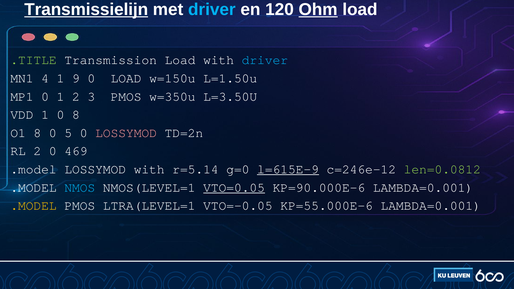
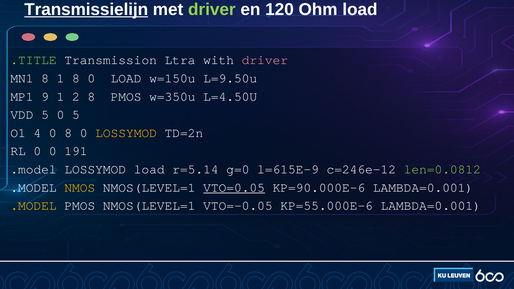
driver at (212, 9) colour: light blue -> light green
Ohm underline: present -> none
Transmission Load: Load -> Ltra
driver at (265, 60) colour: light blue -> pink
MN1 4: 4 -> 8
1 9: 9 -> 8
L=1.50u: L=1.50u -> L=9.50u
MP1 0: 0 -> 9
2 3: 3 -> 8
L=3.50U: L=3.50U -> L=4.50U
VDD 1: 1 -> 5
0 8: 8 -> 5
O1 8: 8 -> 4
0 5: 5 -> 8
LOSSYMOD at (126, 133) colour: pink -> yellow
RL 2: 2 -> 0
469: 469 -> 191
LOSSYMOD with: with -> load
l=615E-9 underline: present -> none
NMOS colour: light blue -> yellow
PMOS LTRA(LEVEL=1: LTRA(LEVEL=1 -> NMOS(LEVEL=1
